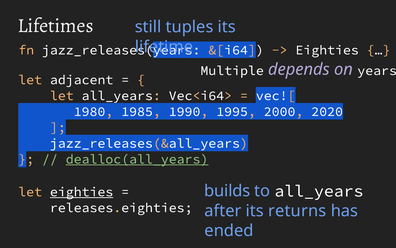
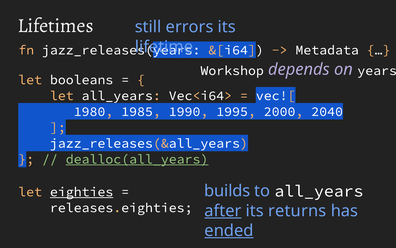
tuples: tuples -> errors
Eighties at (327, 50): Eighties -> Metadata
Multiple: Multiple -> Workshop
adjacent: adjacent -> booleans
2020: 2020 -> 2040
after underline: none -> present
ended underline: none -> present
